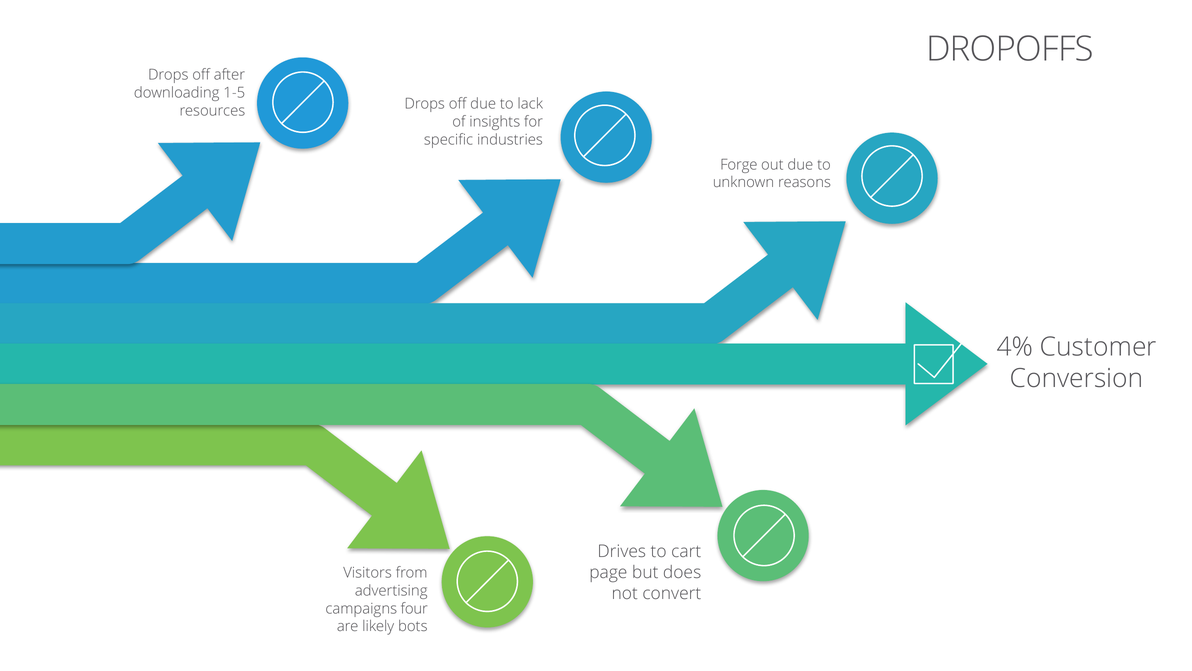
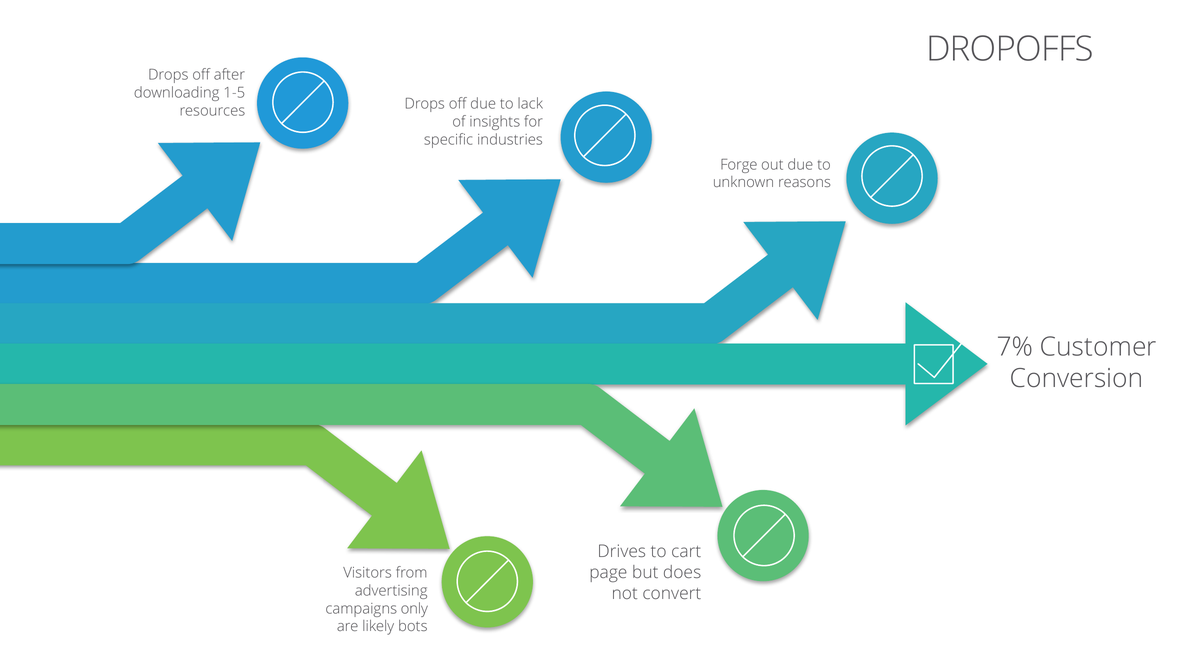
4%: 4% -> 7%
four: four -> only
